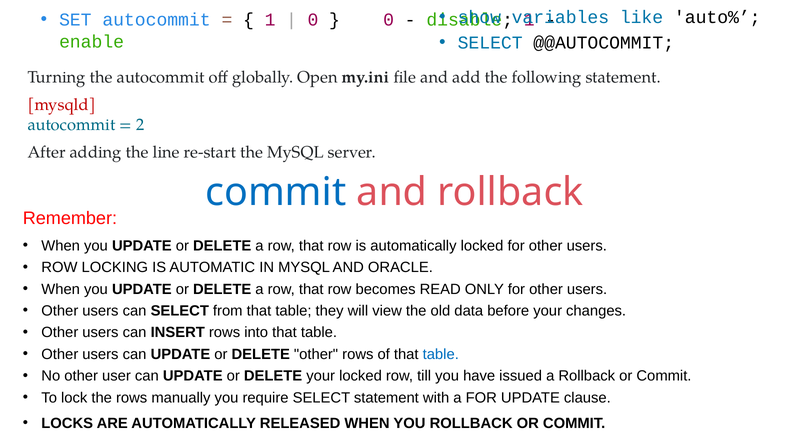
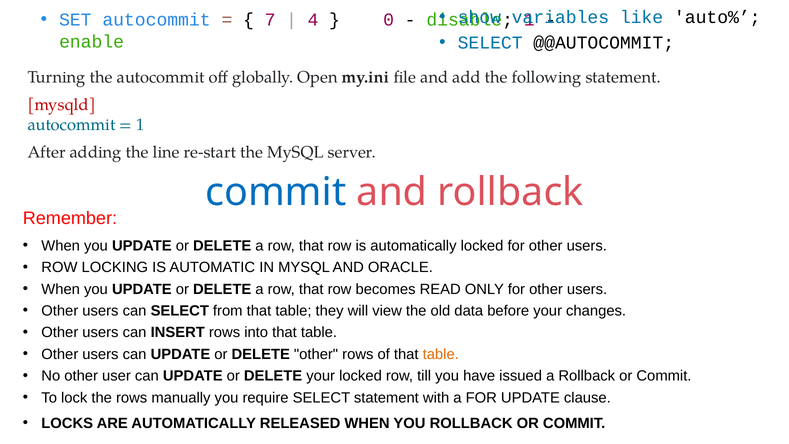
1 at (270, 20): 1 -> 7
0 at (313, 20): 0 -> 4
2 at (140, 125): 2 -> 1
table at (441, 354) colour: blue -> orange
